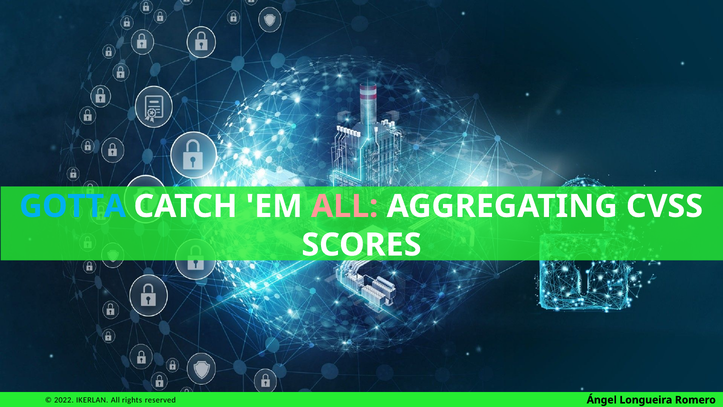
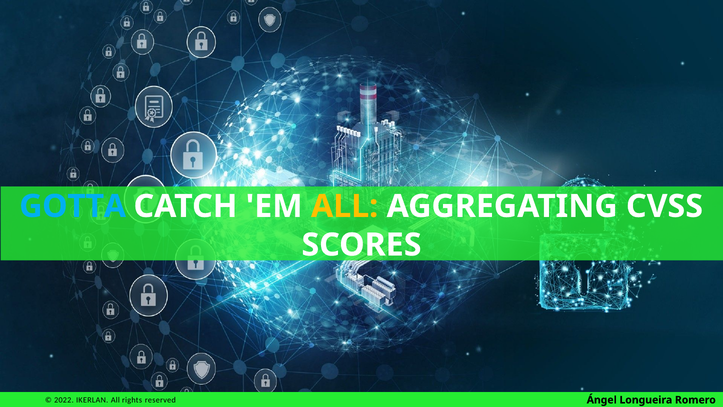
ALL at (345, 206) colour: pink -> yellow
